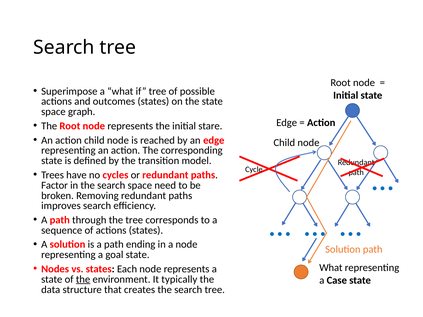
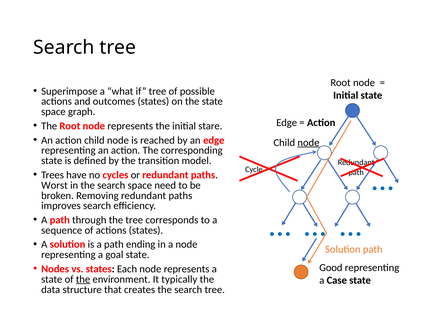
node at (308, 143) underline: none -> present
Factor: Factor -> Worst
What at (331, 268): What -> Good
